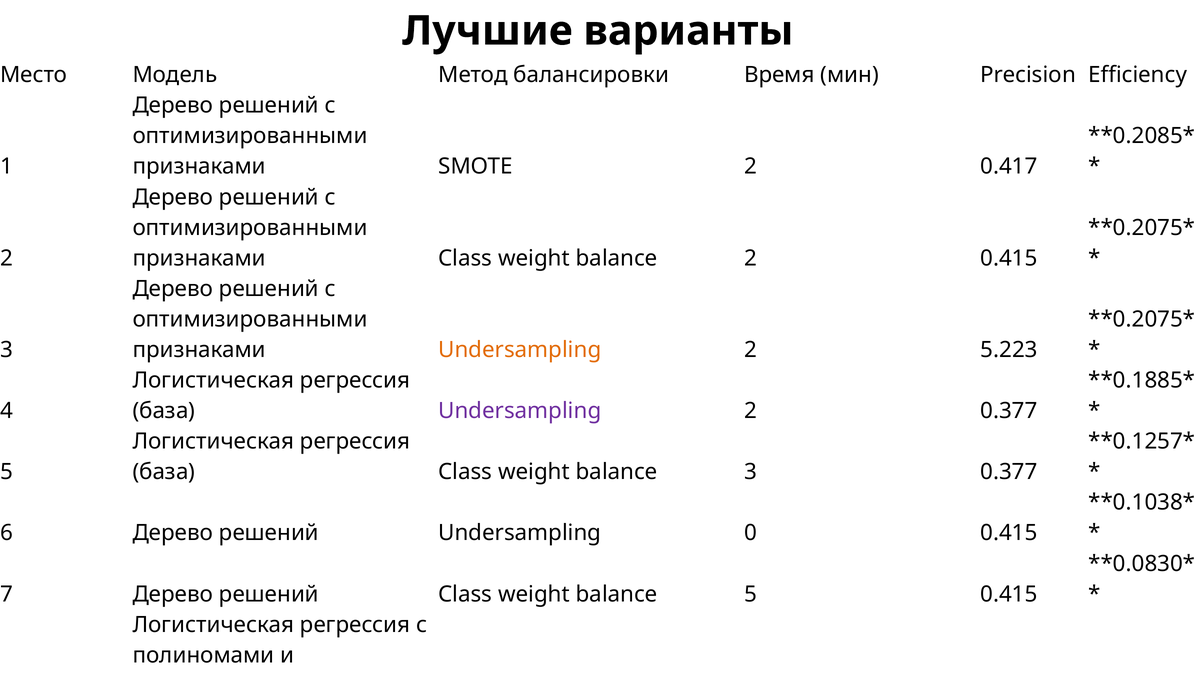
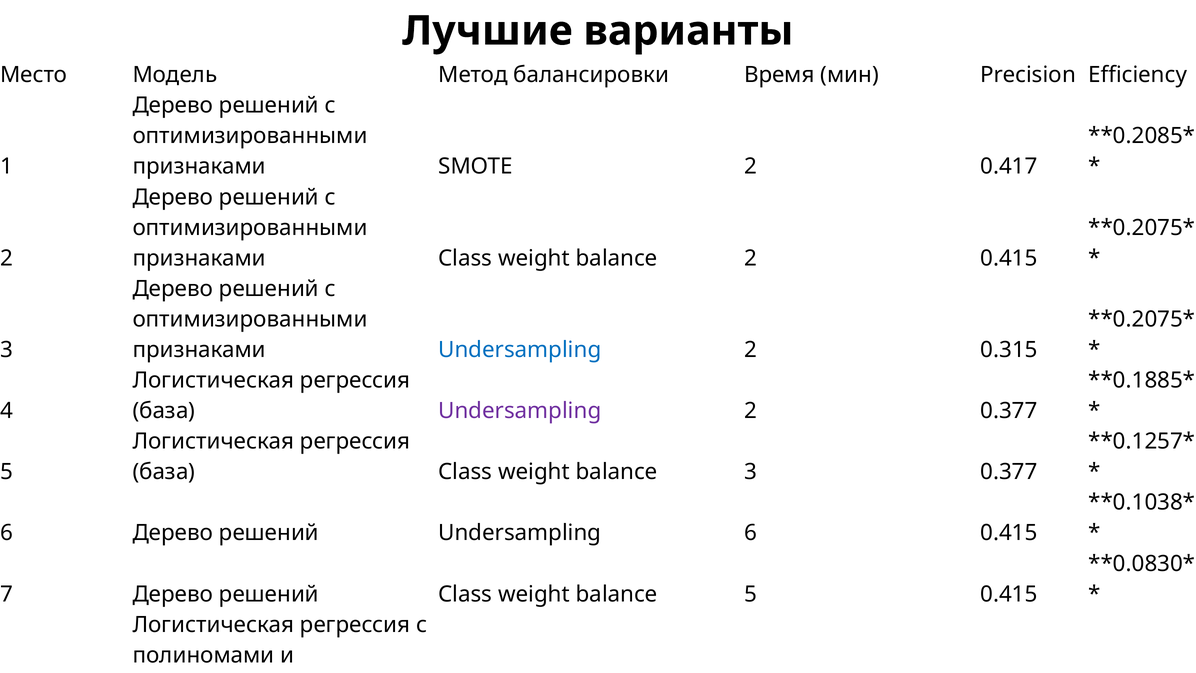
Undersampling at (520, 350) colour: orange -> blue
5.223: 5.223 -> 0.315
Undersampling 0: 0 -> 6
